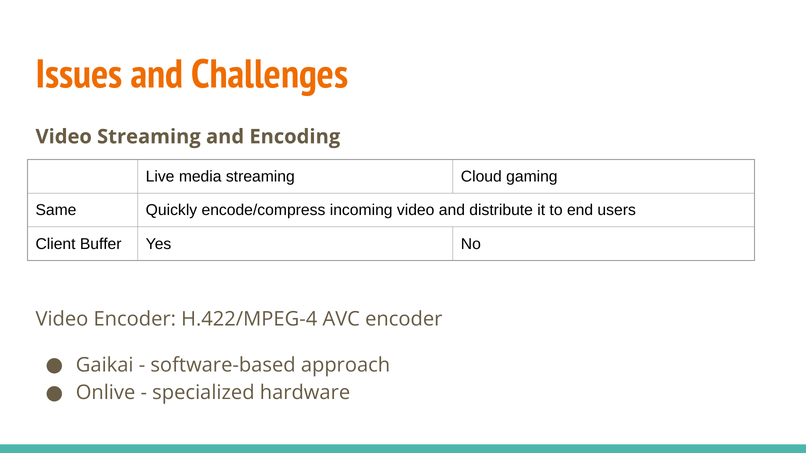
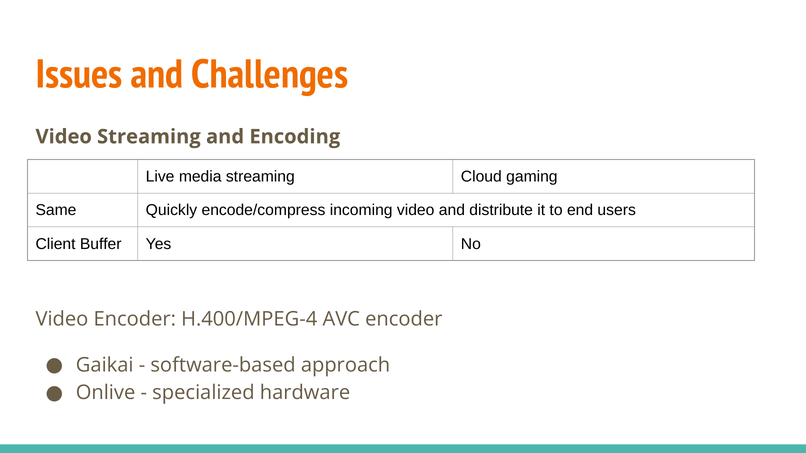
H.422/MPEG-4: H.422/MPEG-4 -> H.400/MPEG-4
